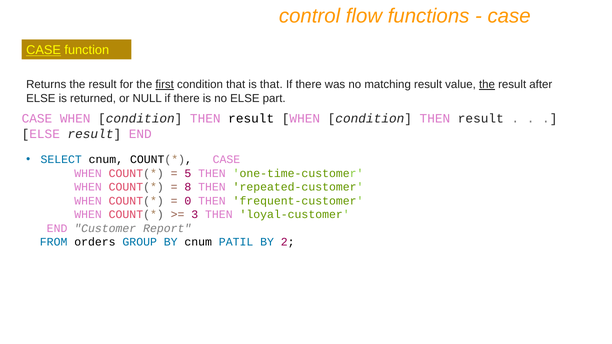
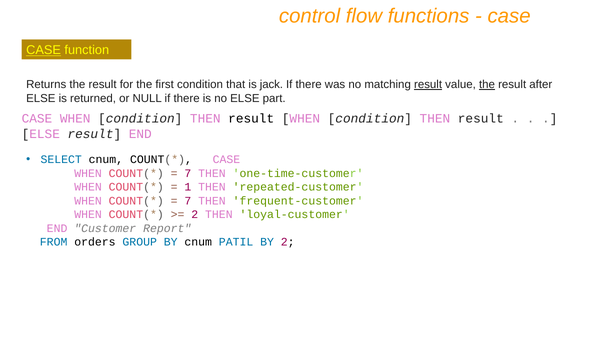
first underline: present -> none
is that: that -> jack
result at (428, 85) underline: none -> present
5 at (188, 173): 5 -> 7
8: 8 -> 1
0 at (188, 201): 0 -> 7
3 at (195, 215): 3 -> 2
